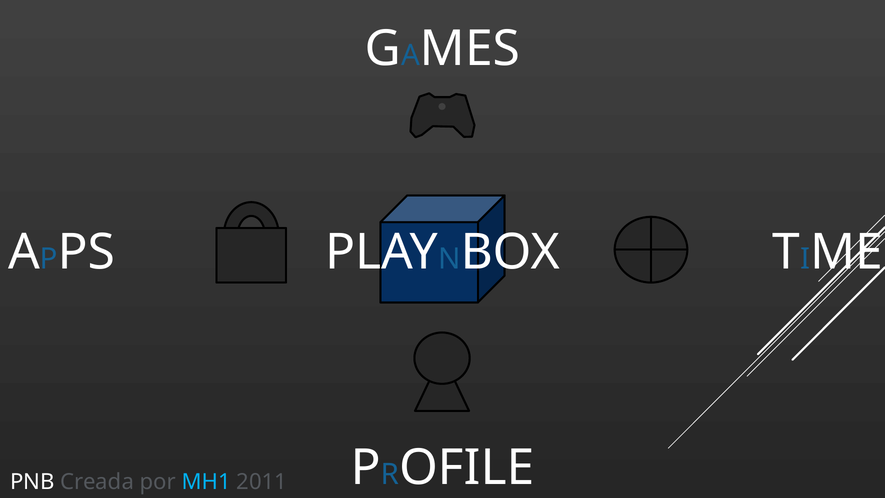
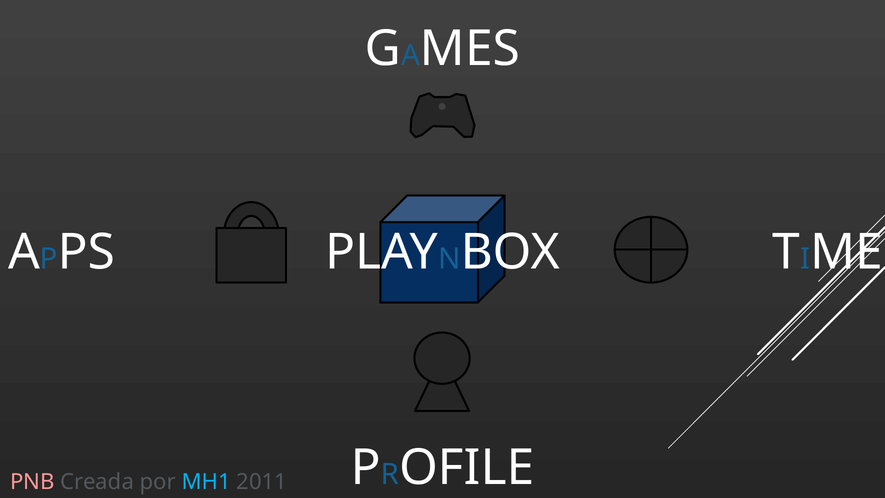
PNB colour: white -> pink
